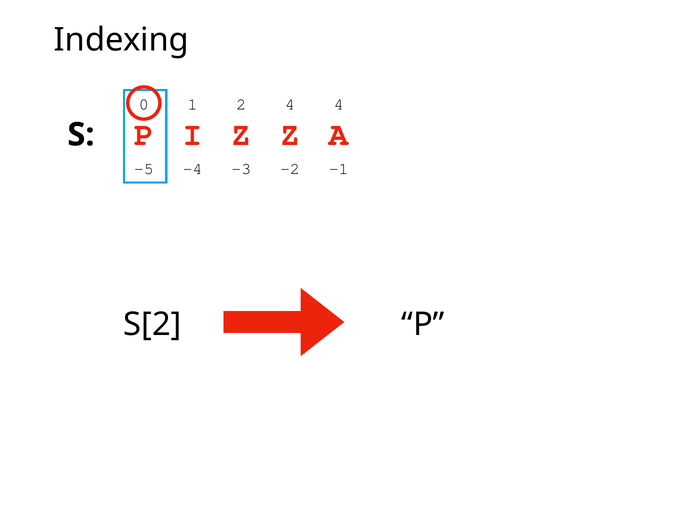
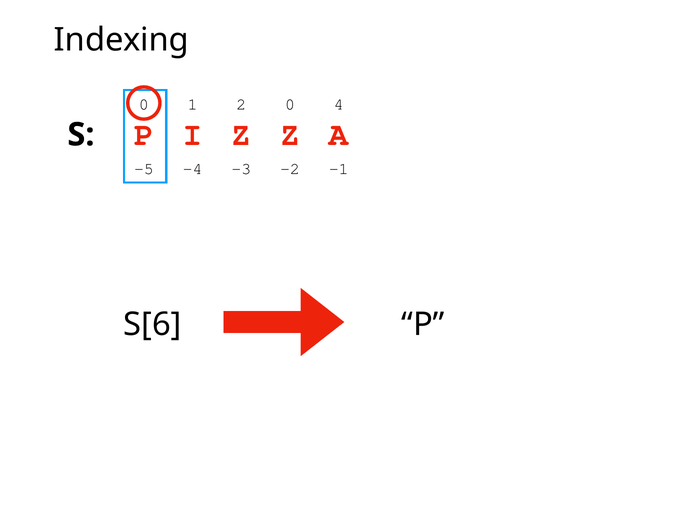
2 4: 4 -> 0
S[2: S[2 -> S[6
